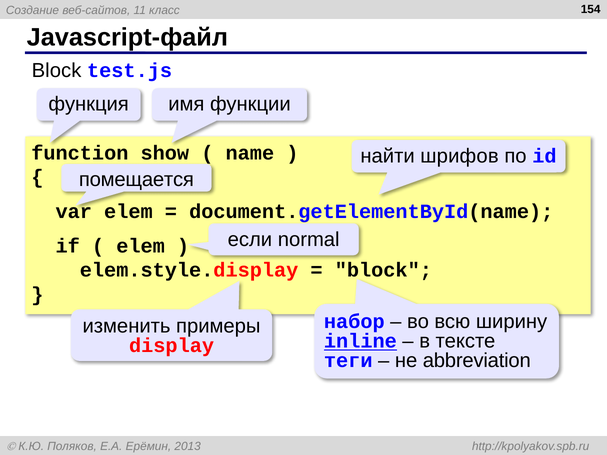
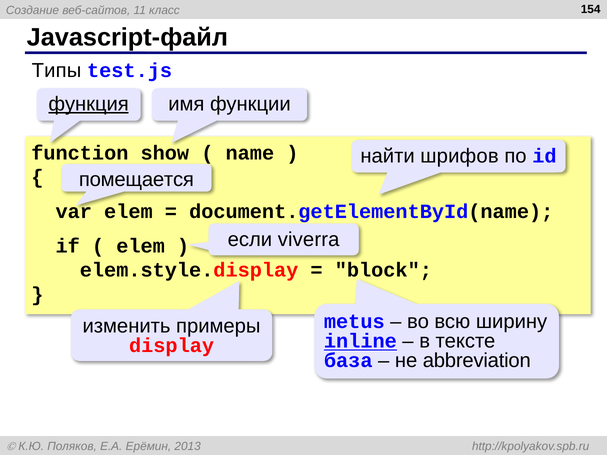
Block at (57, 71): Block -> Типы
функция underline: none -> present
normal: normal -> viverra
набор: набор -> metus
теги: теги -> база
